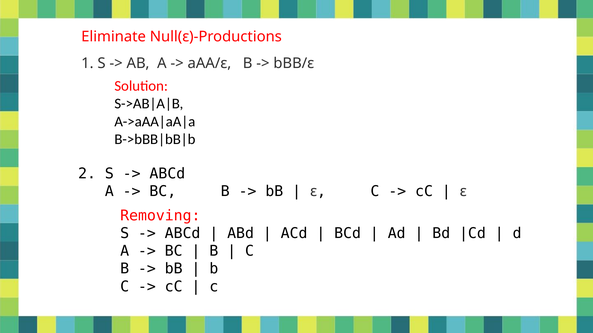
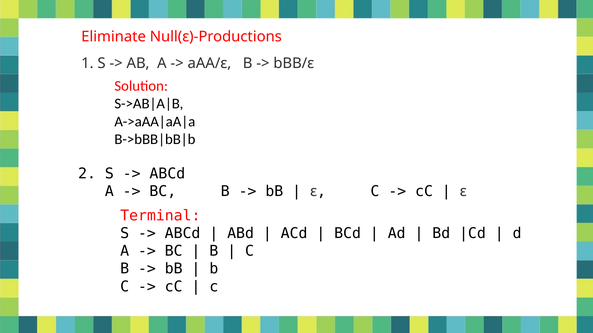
Removing: Removing -> Terminal
